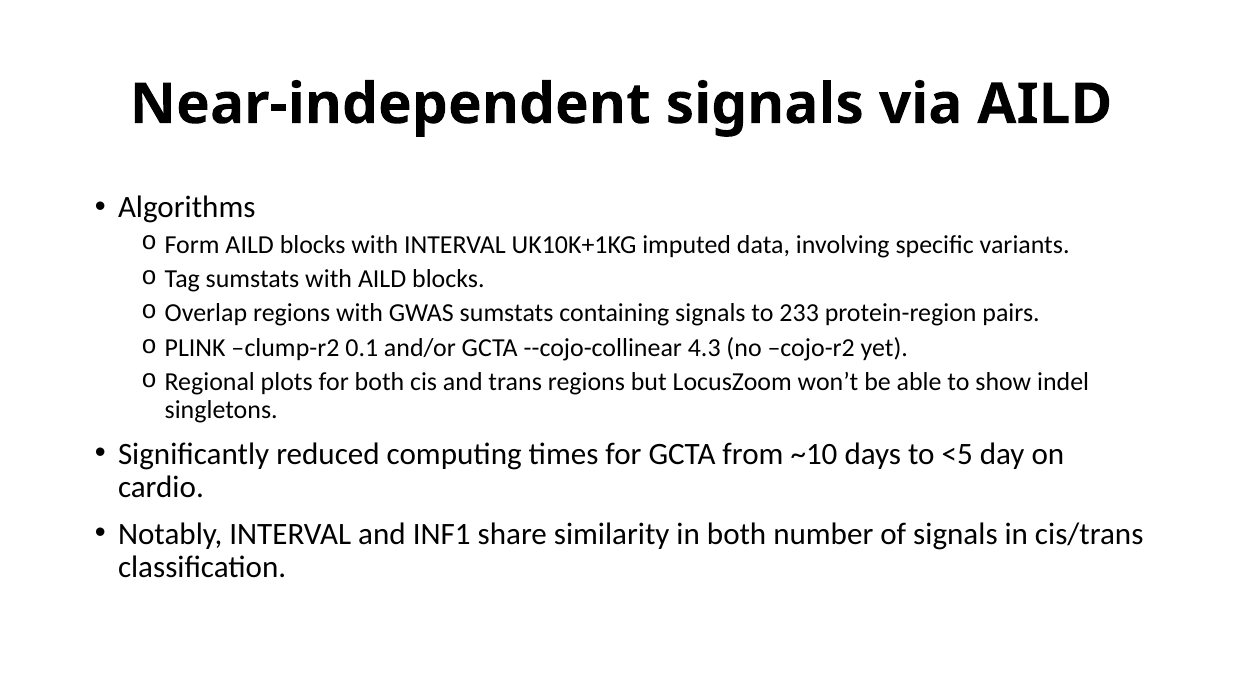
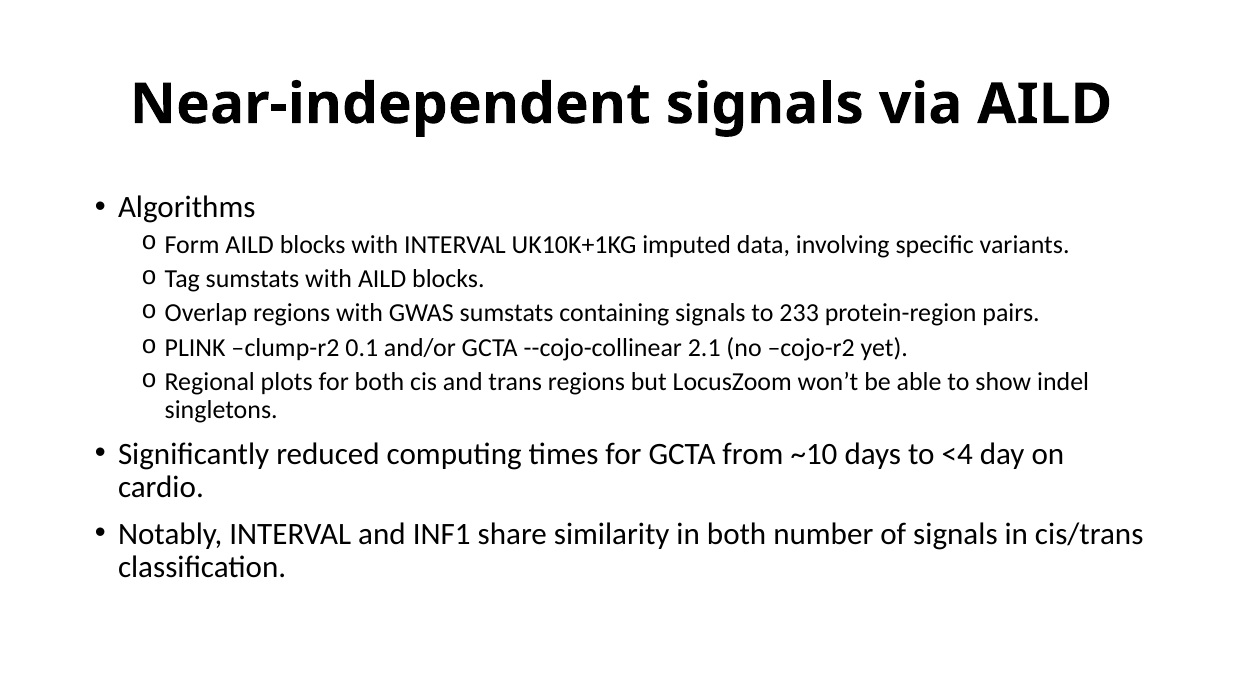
4.3: 4.3 -> 2.1
<5: <5 -> <4
